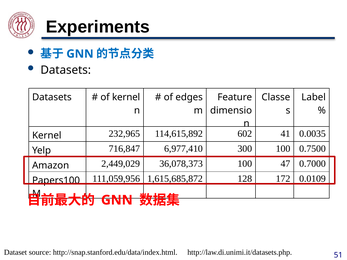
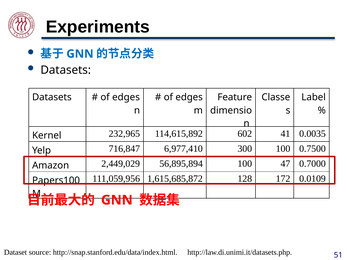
kernel at (126, 97): kernel -> edges
36,078,373: 36,078,373 -> 56,895,894
